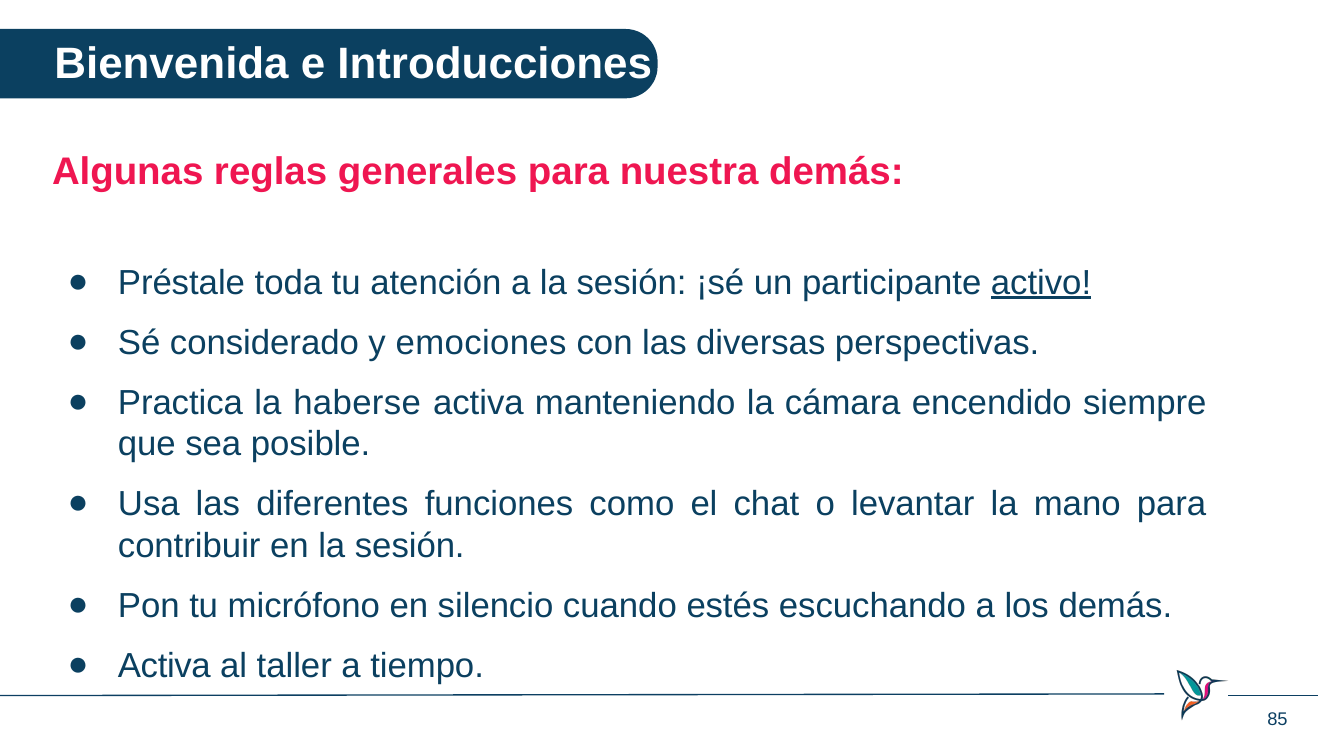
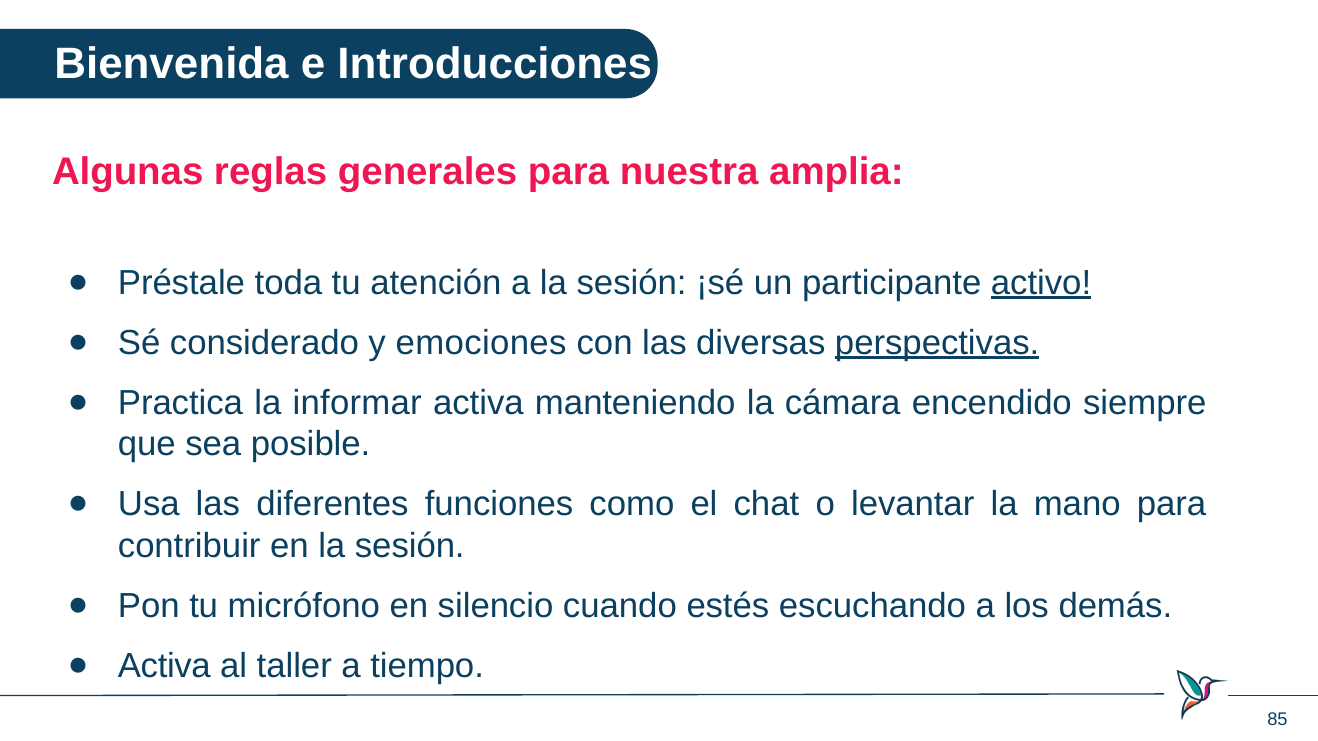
nuestra demás: demás -> amplia
perspectivas underline: none -> present
haberse: haberse -> informar
